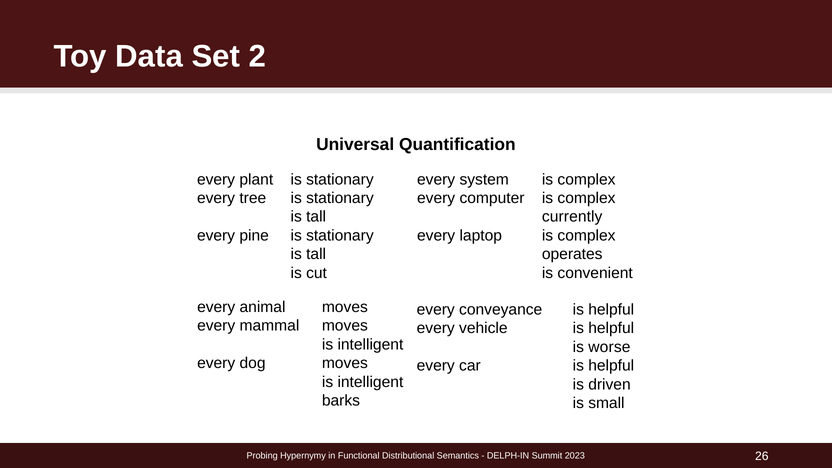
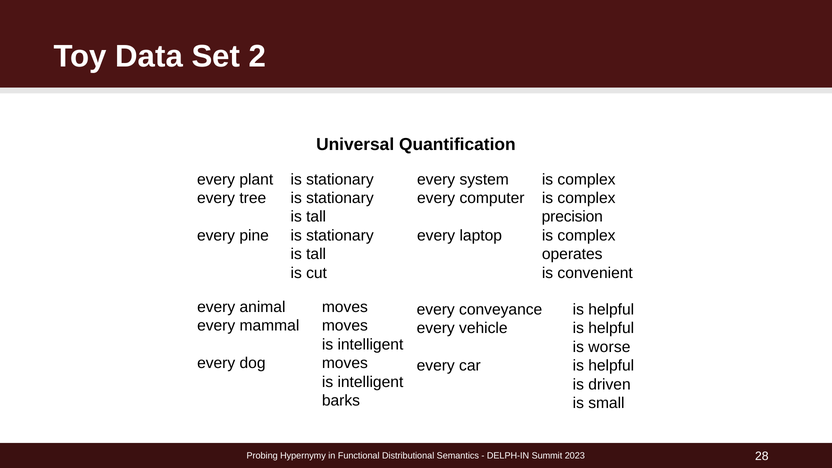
currently: currently -> precision
26: 26 -> 28
